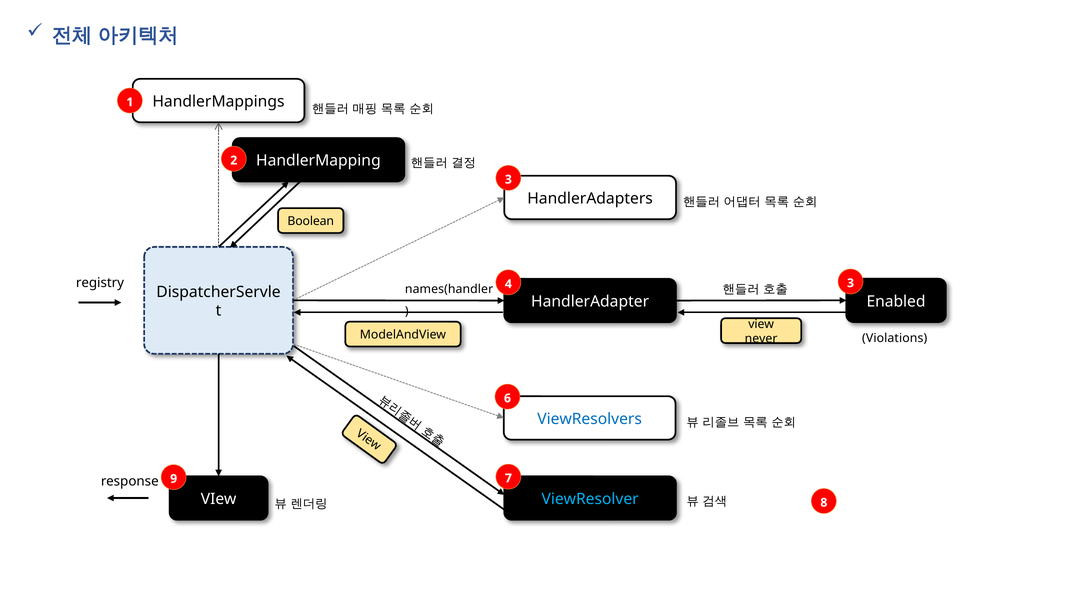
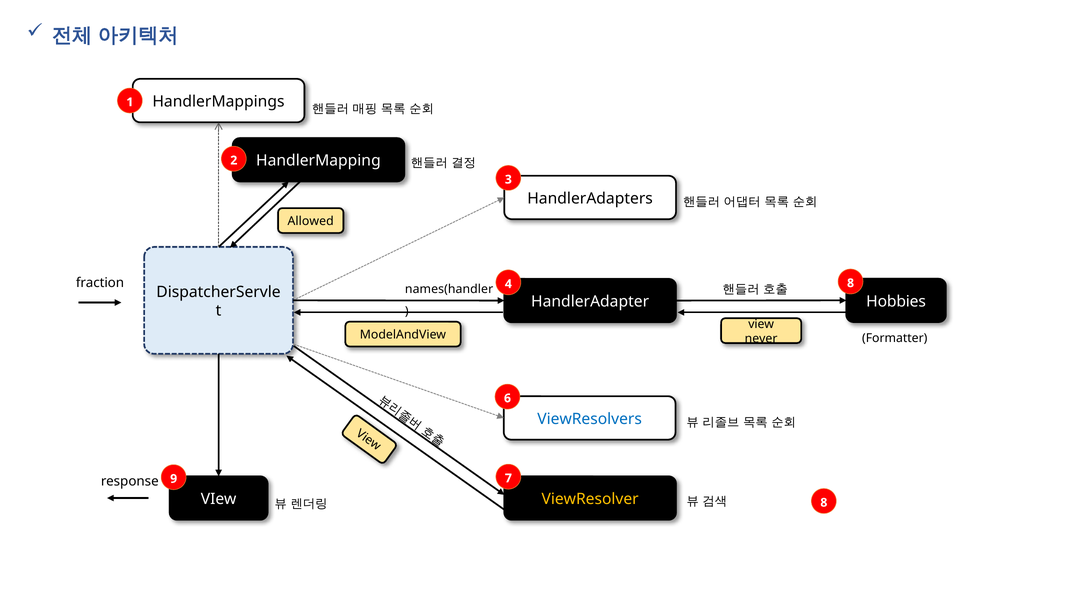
Boolean: Boolean -> Allowed
registry: registry -> fraction
4 3: 3 -> 8
Enabled: Enabled -> Hobbies
Violations: Violations -> Formatter
ViewResolver colour: light blue -> yellow
